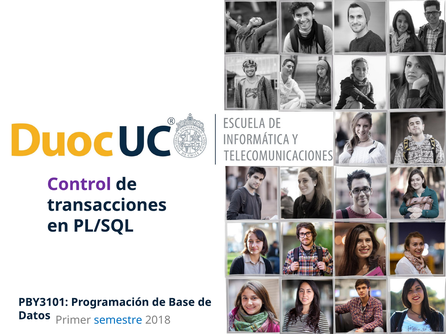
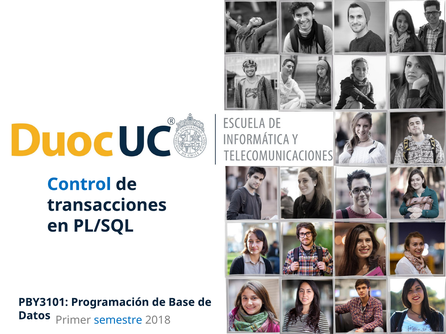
Control colour: purple -> blue
